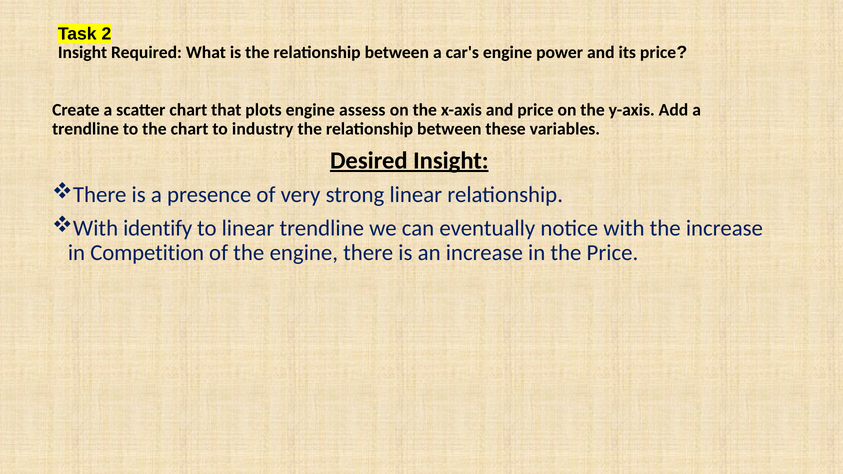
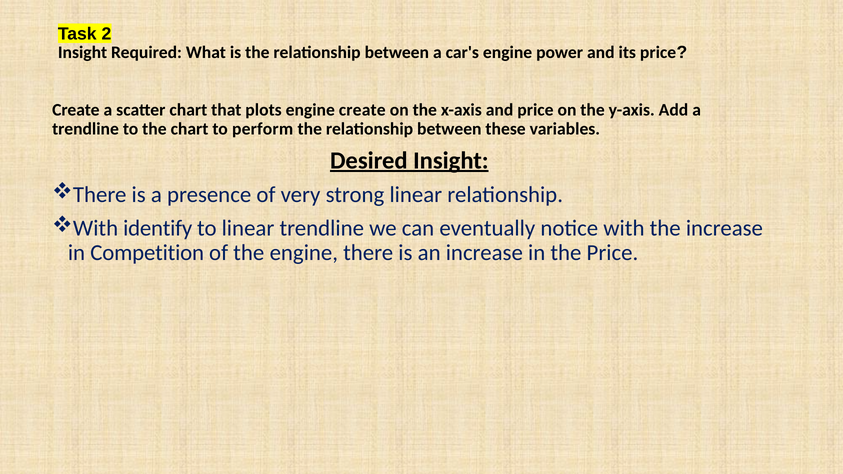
engine assess: assess -> create
industry: industry -> perform
